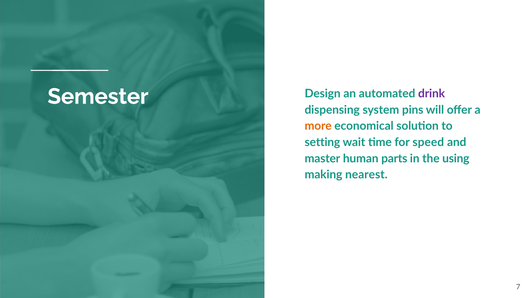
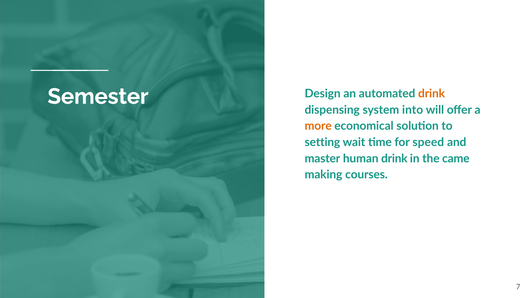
drink at (432, 94) colour: purple -> orange
pins: pins -> into
human parts: parts -> drink
using: using -> came
nearest: nearest -> courses
